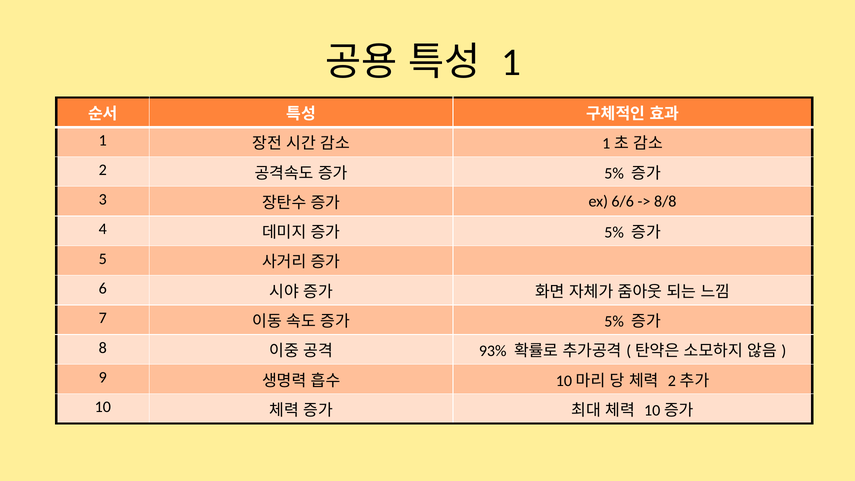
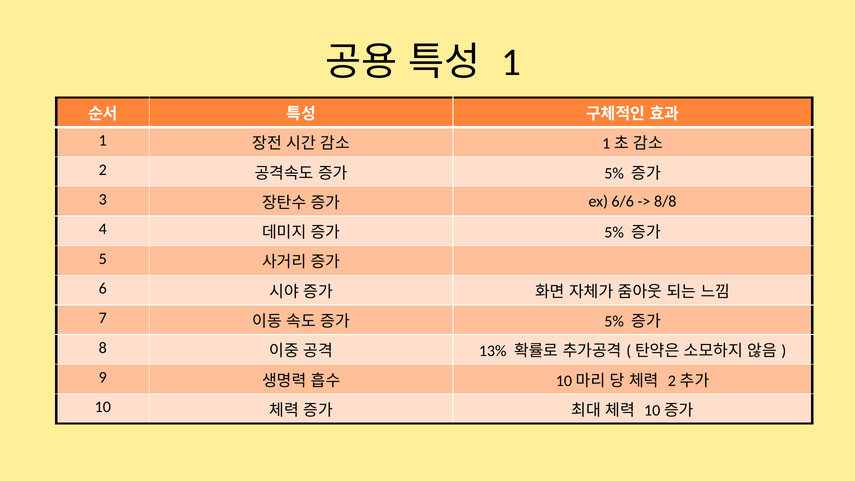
93%: 93% -> 13%
